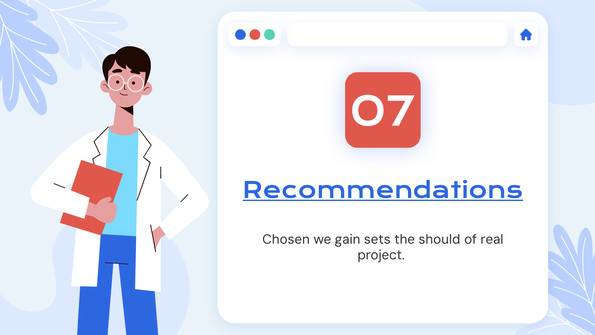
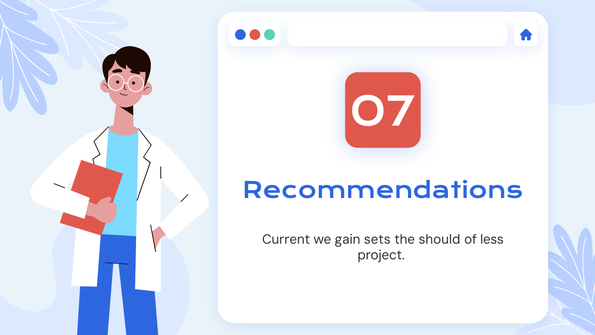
Recommendations underline: present -> none
Chosen: Chosen -> Current
real: real -> less
